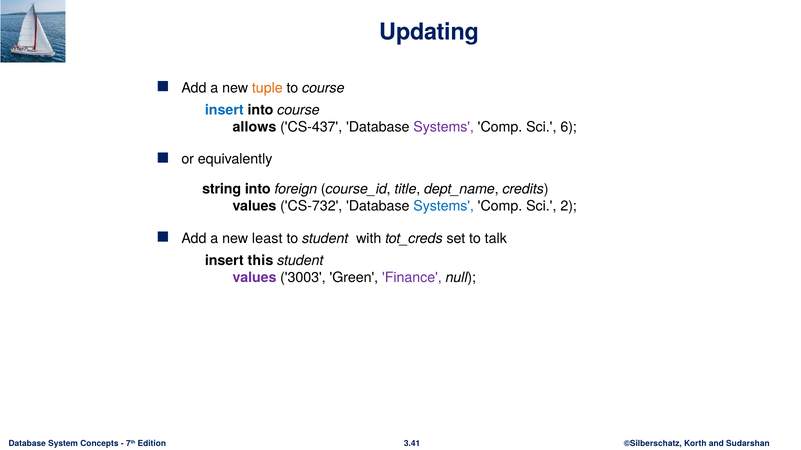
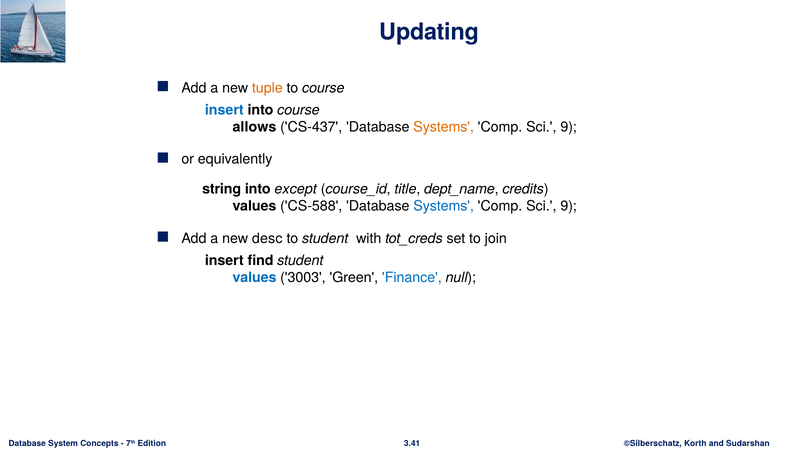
Systems at (444, 127) colour: purple -> orange
6 at (569, 127): 6 -> 9
foreign: foreign -> except
CS-732: CS-732 -> CS-588
2 at (569, 206): 2 -> 9
least: least -> desc
talk: talk -> join
this: this -> find
values at (254, 278) colour: purple -> blue
Finance colour: purple -> blue
